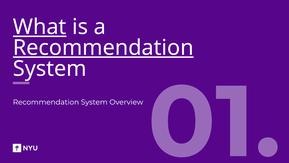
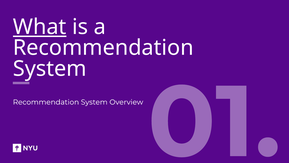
Recommendation at (103, 48) underline: present -> none
